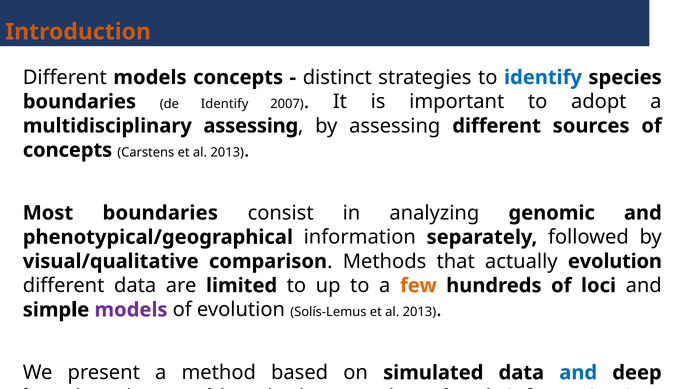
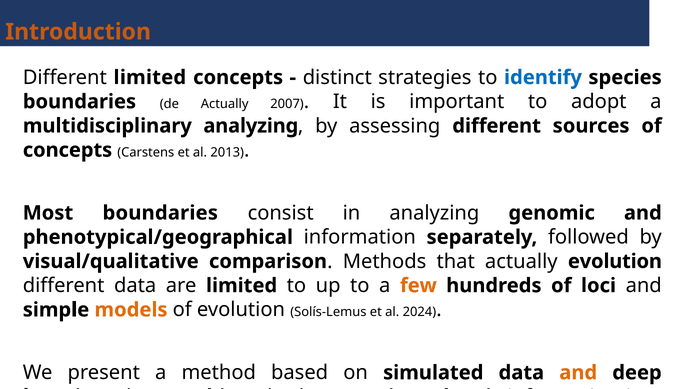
Different models: models -> limited
de Identify: Identify -> Actually
multidisciplinary assessing: assessing -> analyzing
models at (131, 310) colour: purple -> orange
Solís-Lemus et al 2013: 2013 -> 2024
and at (578, 372) colour: blue -> orange
